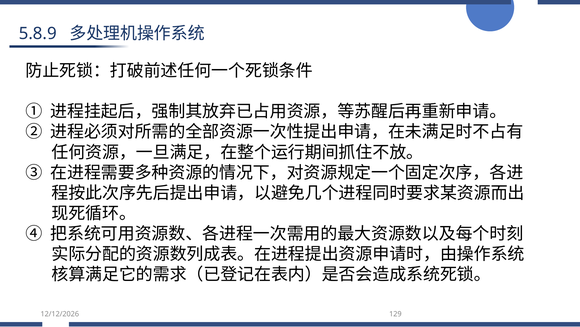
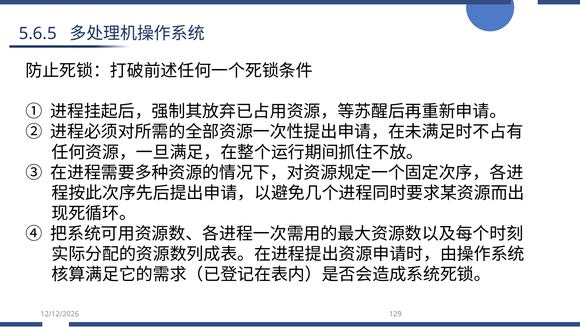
5.8.9: 5.8.9 -> 5.6.5
